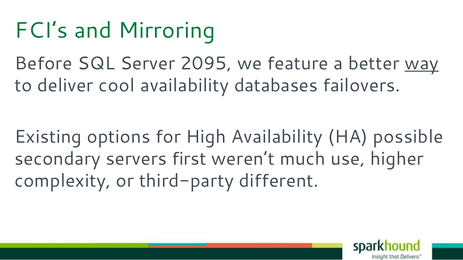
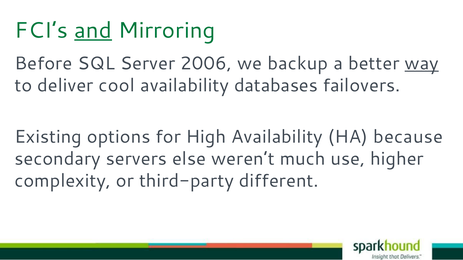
and underline: none -> present
2095: 2095 -> 2006
feature: feature -> backup
possible: possible -> because
first: first -> else
